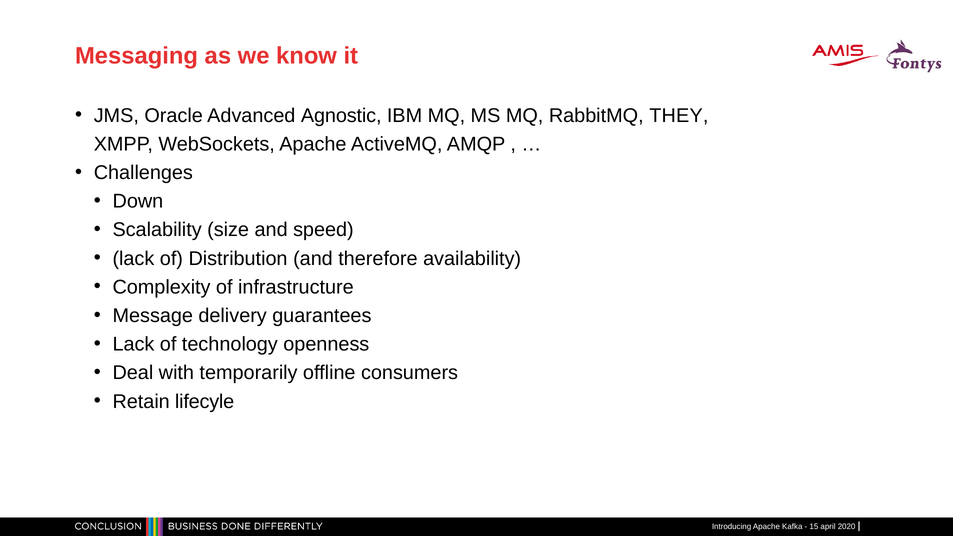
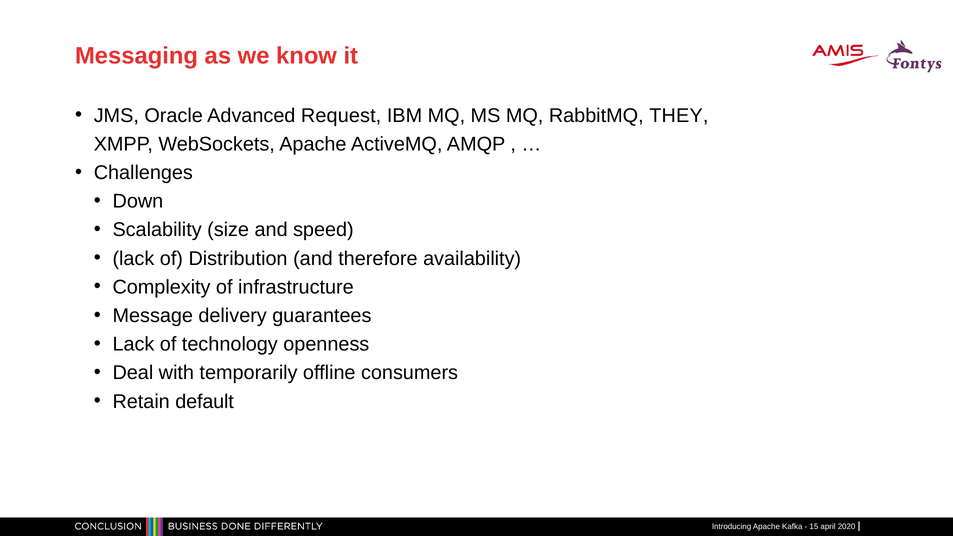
Agnostic: Agnostic -> Request
lifecyle: lifecyle -> default
